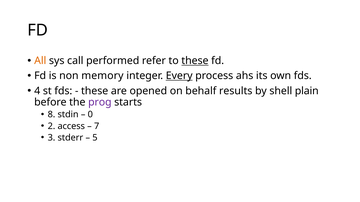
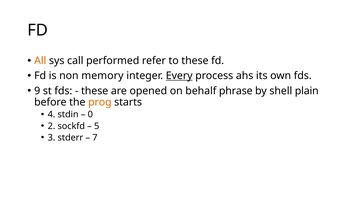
these at (195, 61) underline: present -> none
4: 4 -> 9
results: results -> phrase
prog colour: purple -> orange
8: 8 -> 4
access: access -> sockfd
7: 7 -> 5
5: 5 -> 7
